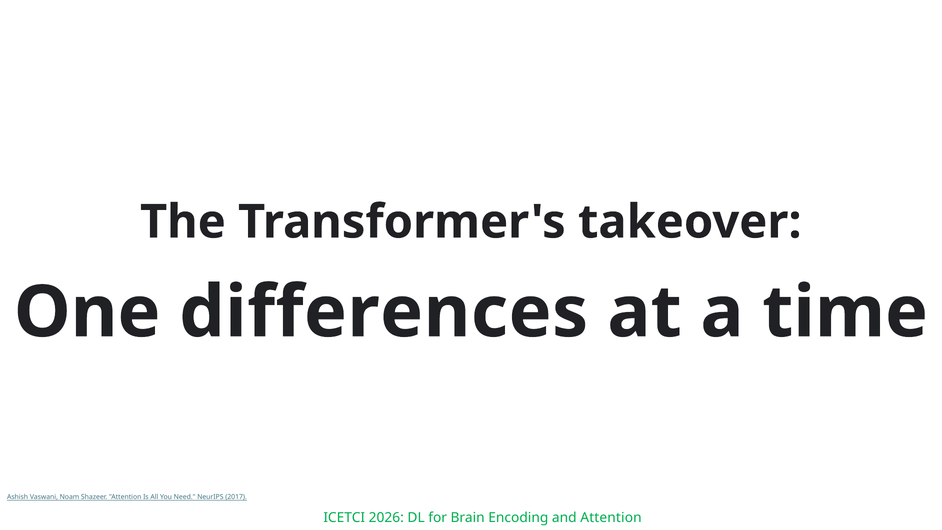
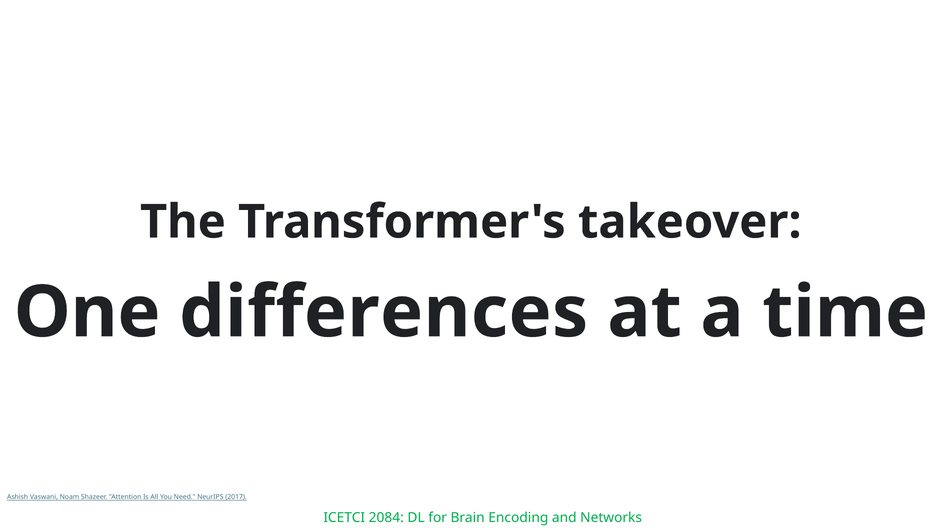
2026: 2026 -> 2084
and Attention: Attention -> Networks
